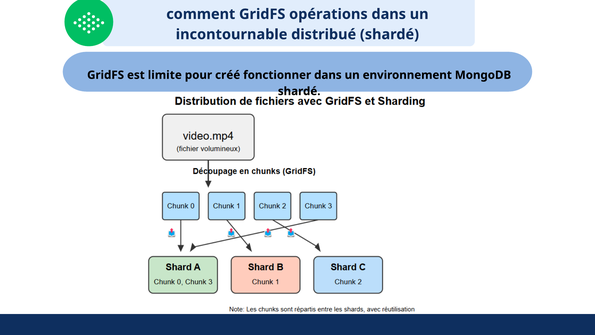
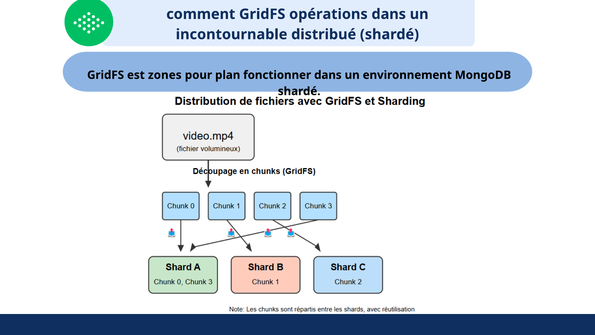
limite: limite -> zones
créé: créé -> plan
